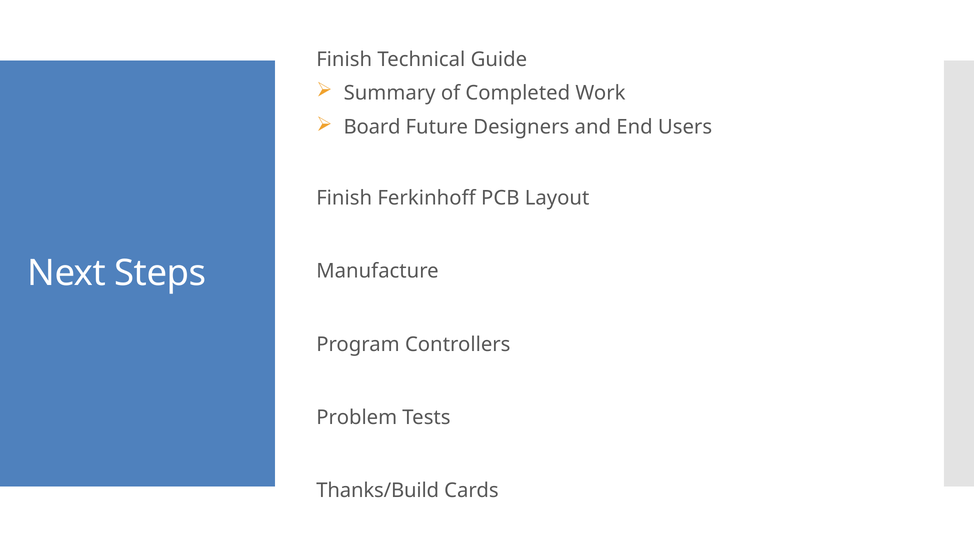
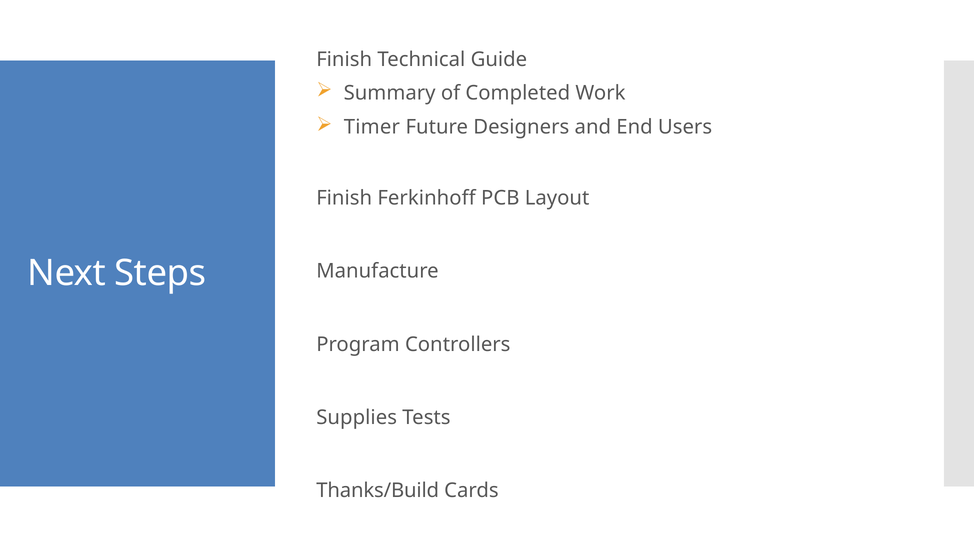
Board: Board -> Timer
Problem: Problem -> Supplies
